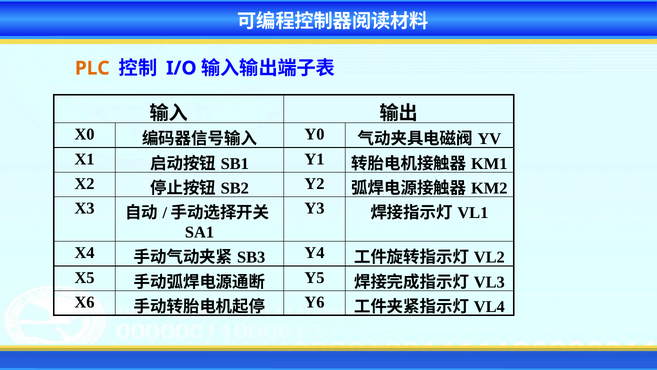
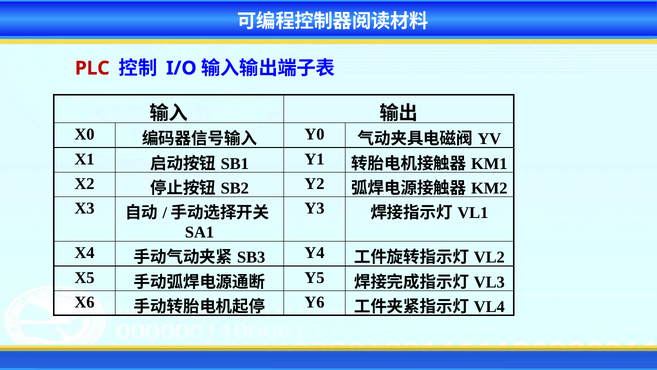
PLC colour: orange -> red
